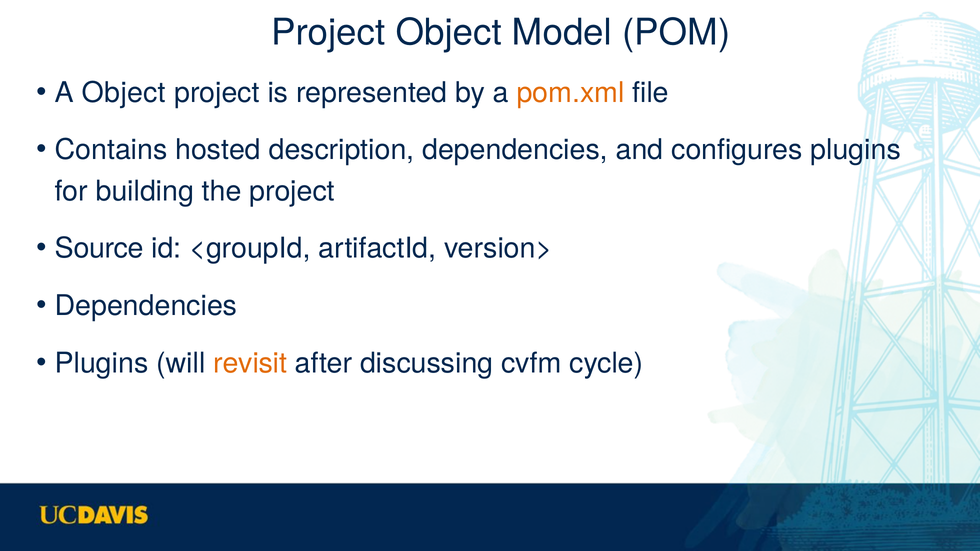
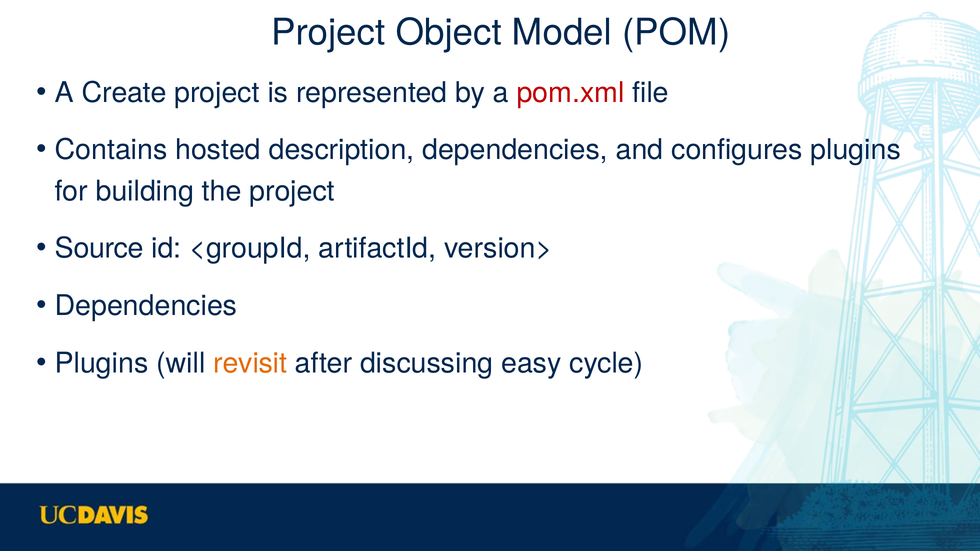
A Object: Object -> Create
pom.xml colour: orange -> red
cvfm: cvfm -> easy
